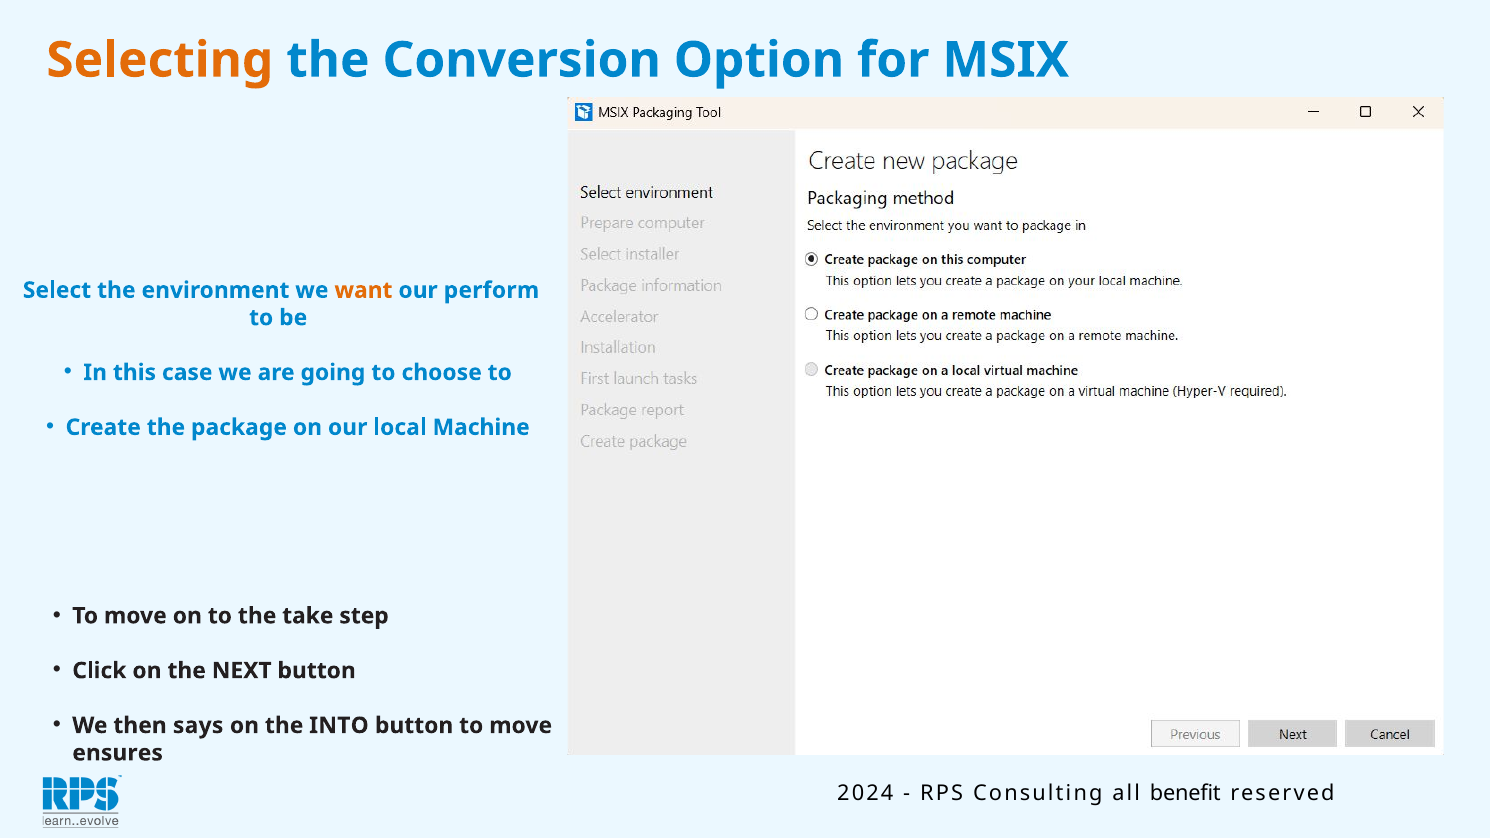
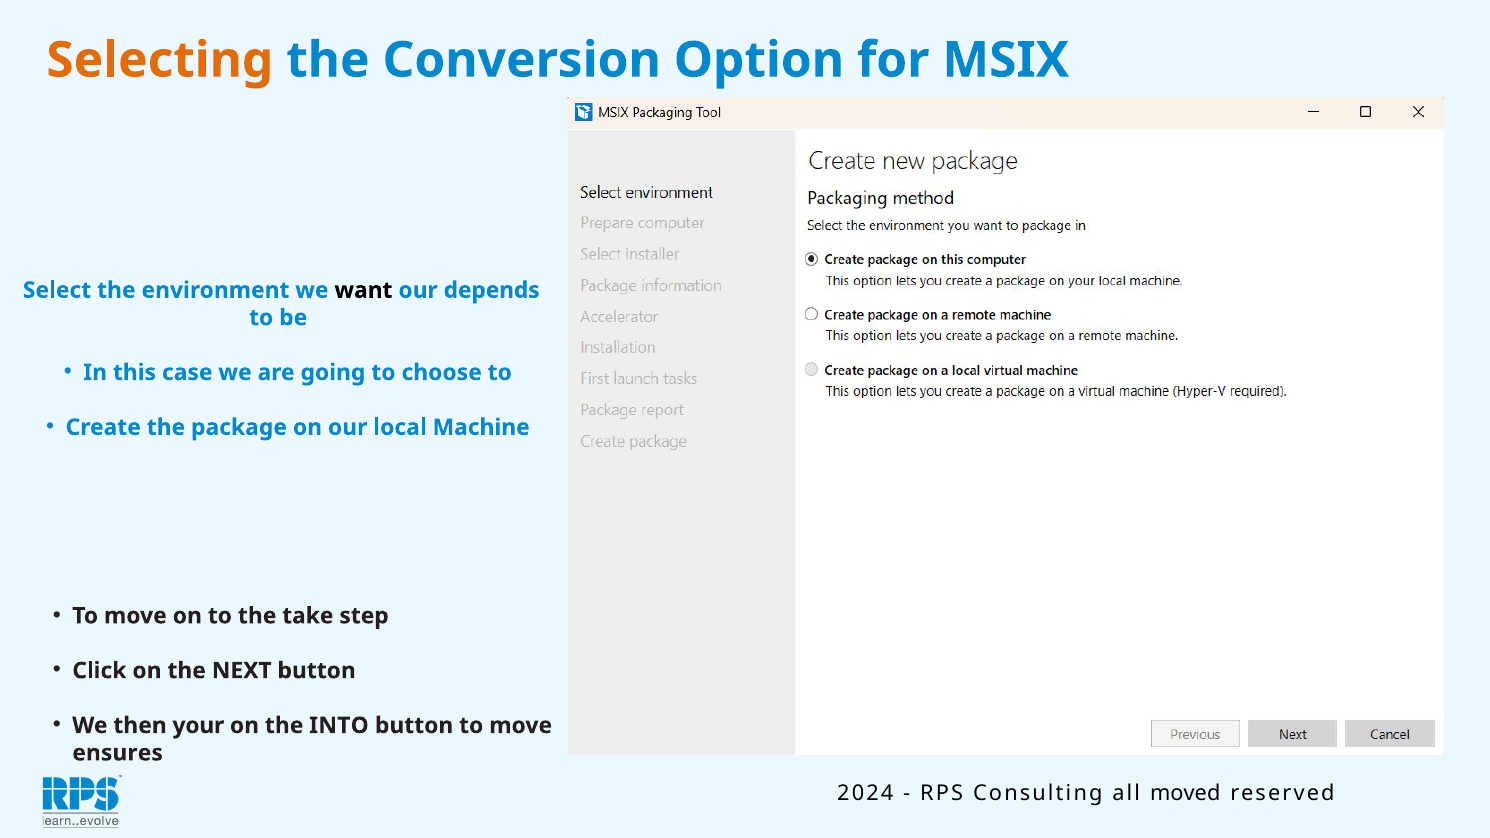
want colour: orange -> black
perform: perform -> depends
says: says -> your
benefit: benefit -> moved
